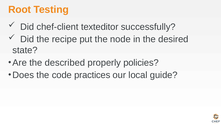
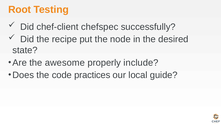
texteditor: texteditor -> chefspec
described: described -> awesome
policies: policies -> include
